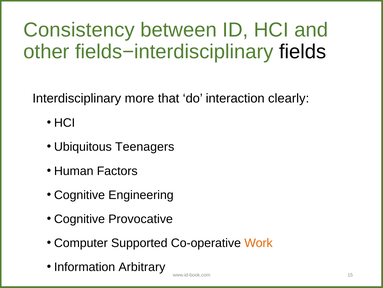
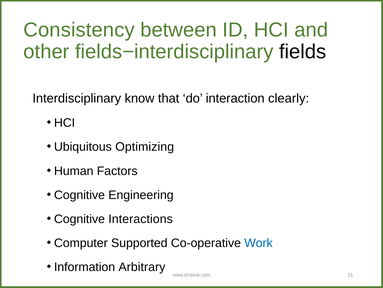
more: more -> know
Teenagers: Teenagers -> Optimizing
Provocative: Provocative -> Interactions
Work colour: orange -> blue
